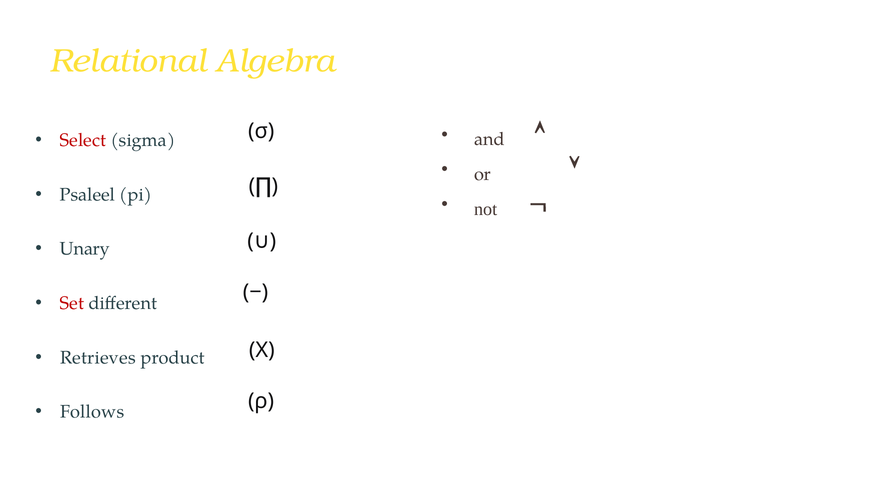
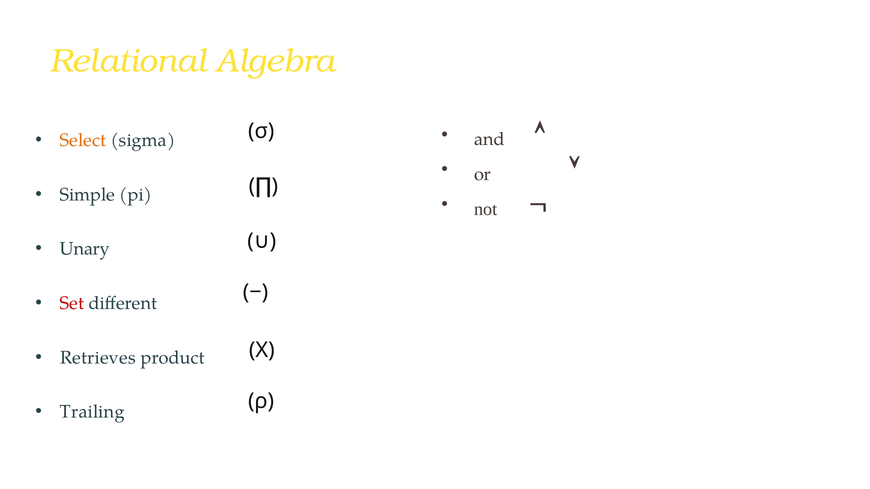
Select colour: red -> orange
Psaleel: Psaleel -> Simple
Follows: Follows -> Trailing
